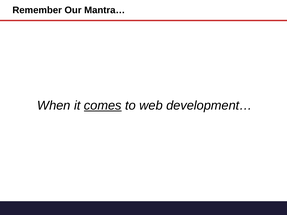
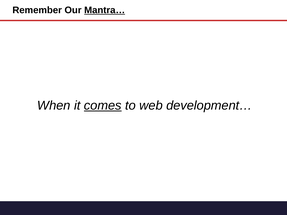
Mantra… underline: none -> present
